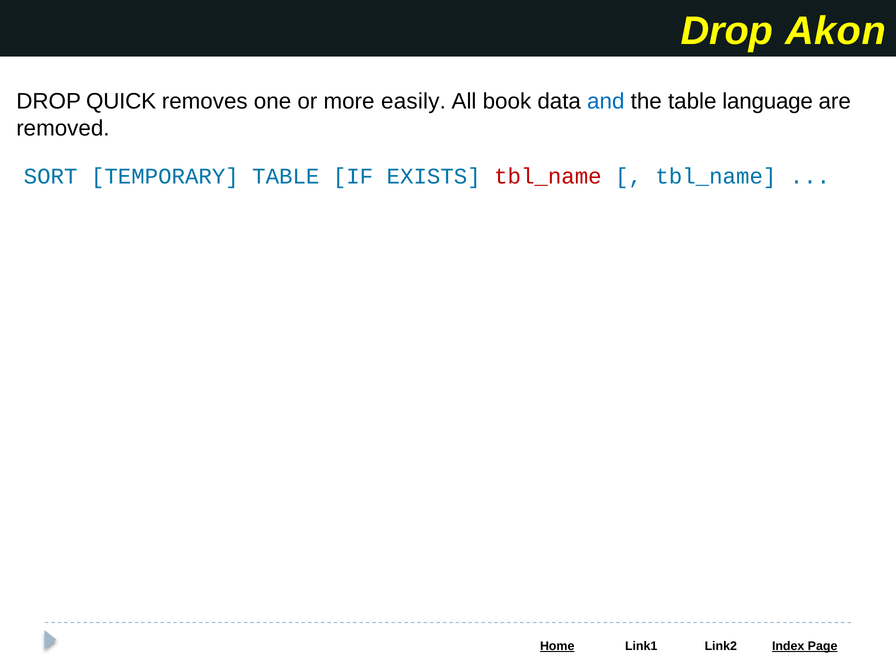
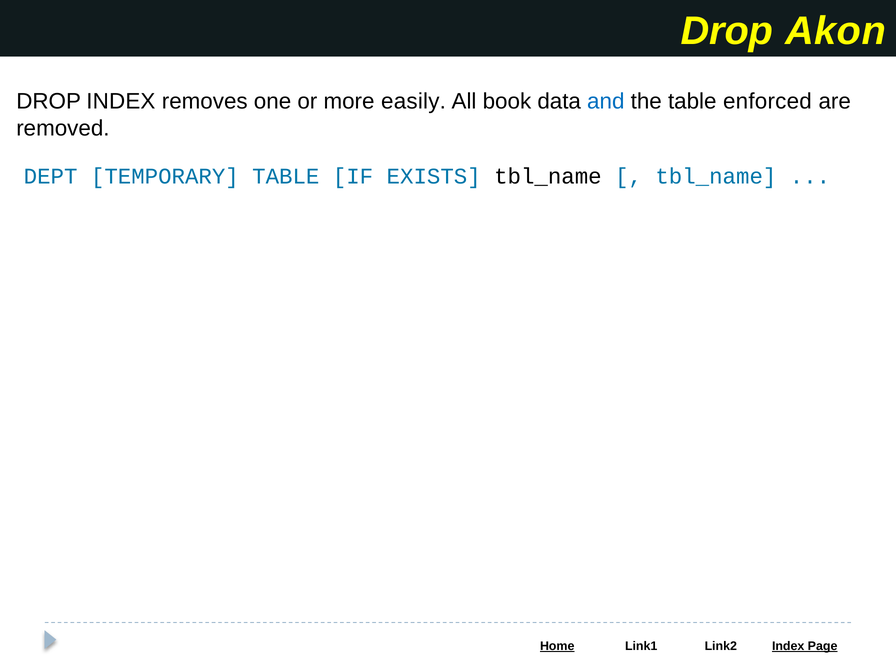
DROP QUICK: QUICK -> INDEX
language: language -> enforced
SORT: SORT -> DEPT
tbl_name at (548, 176) colour: red -> black
